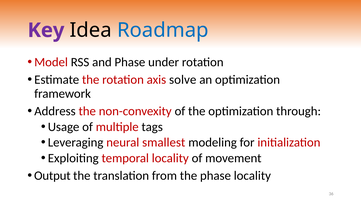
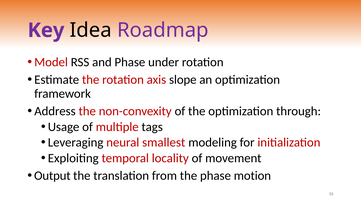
Roadmap colour: blue -> purple
solve: solve -> slope
phase locality: locality -> motion
